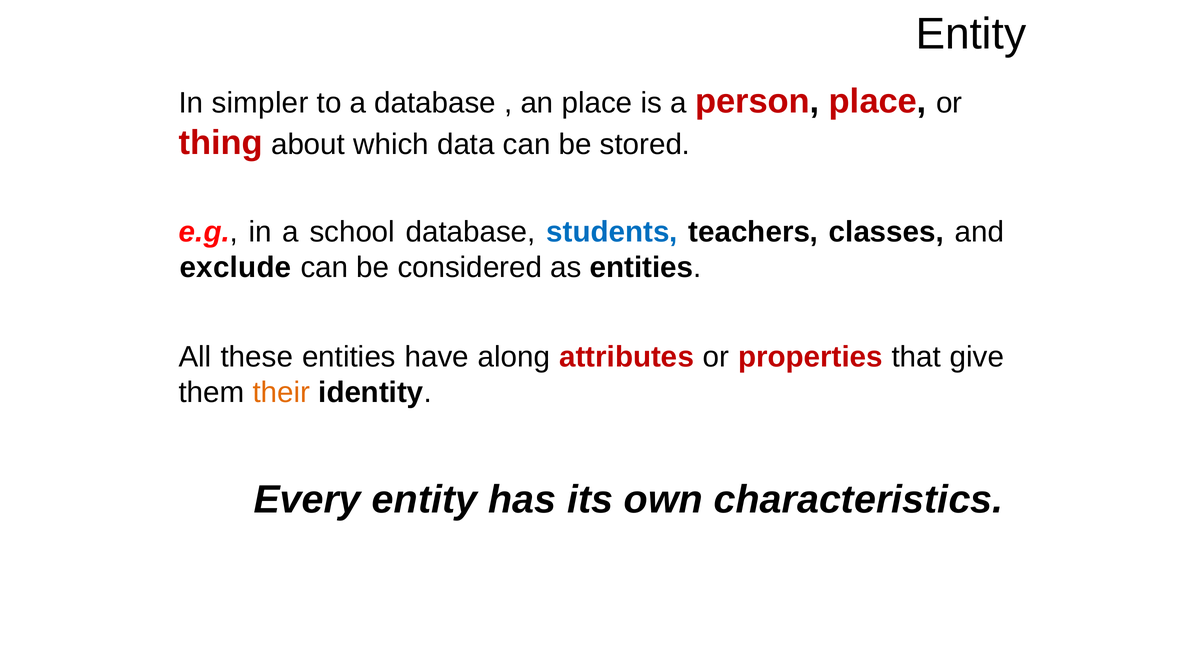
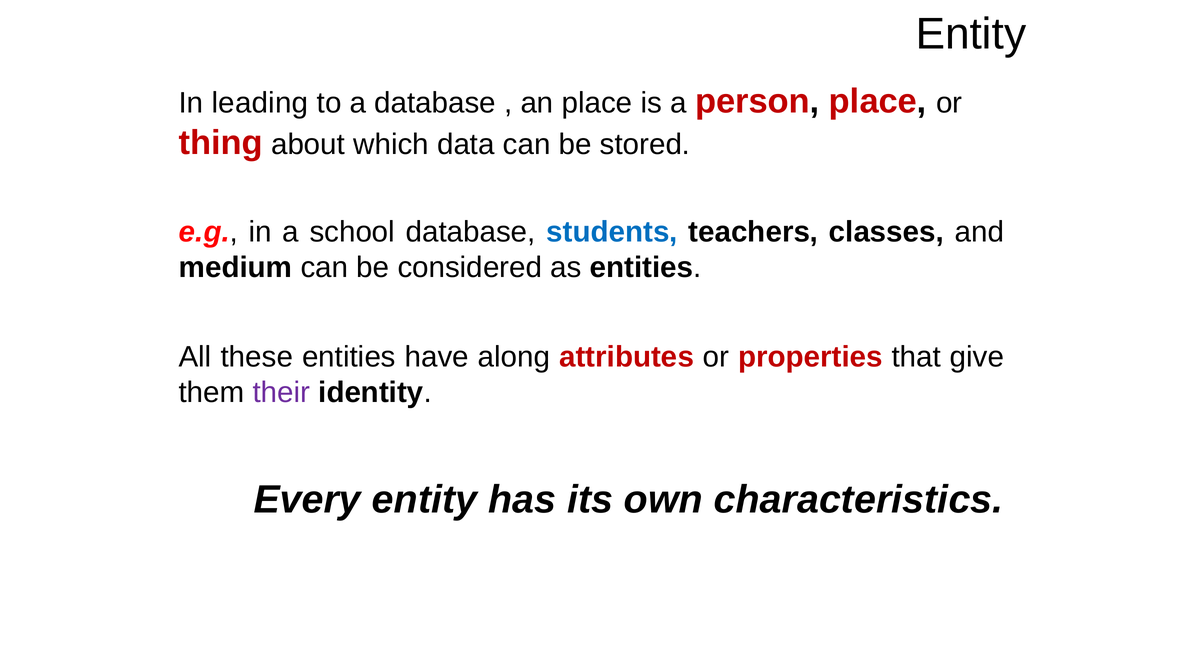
simpler: simpler -> leading
exclude: exclude -> medium
their colour: orange -> purple
